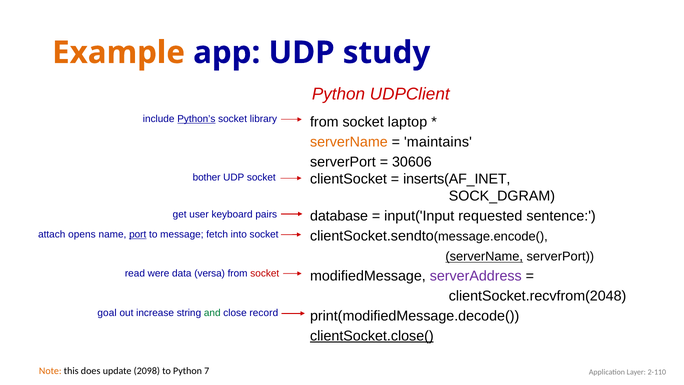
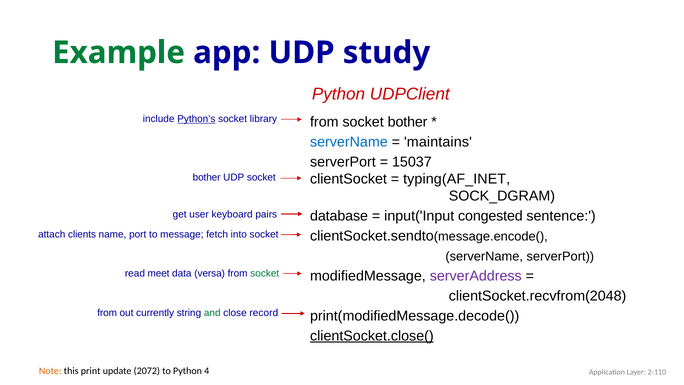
Example colour: orange -> green
socket laptop: laptop -> bother
serverName at (349, 142) colour: orange -> blue
30606: 30606 -> 15037
inserts(AF_INET: inserts(AF_INET -> typing(AF_INET
requested: requested -> congested
opens: opens -> clients
port underline: present -> none
serverName at (484, 257) underline: present -> none
were: were -> meet
socket at (265, 273) colour: red -> green
goal at (107, 313): goal -> from
increase: increase -> currently
does: does -> print
2098: 2098 -> 2072
7: 7 -> 4
